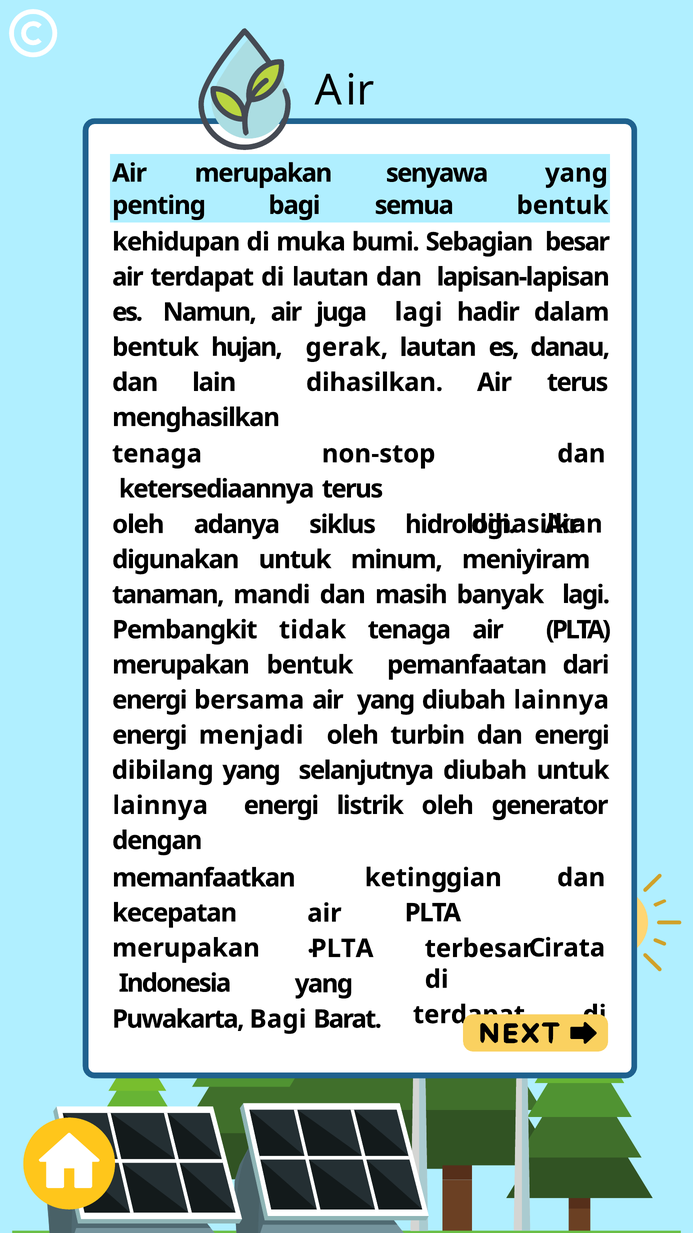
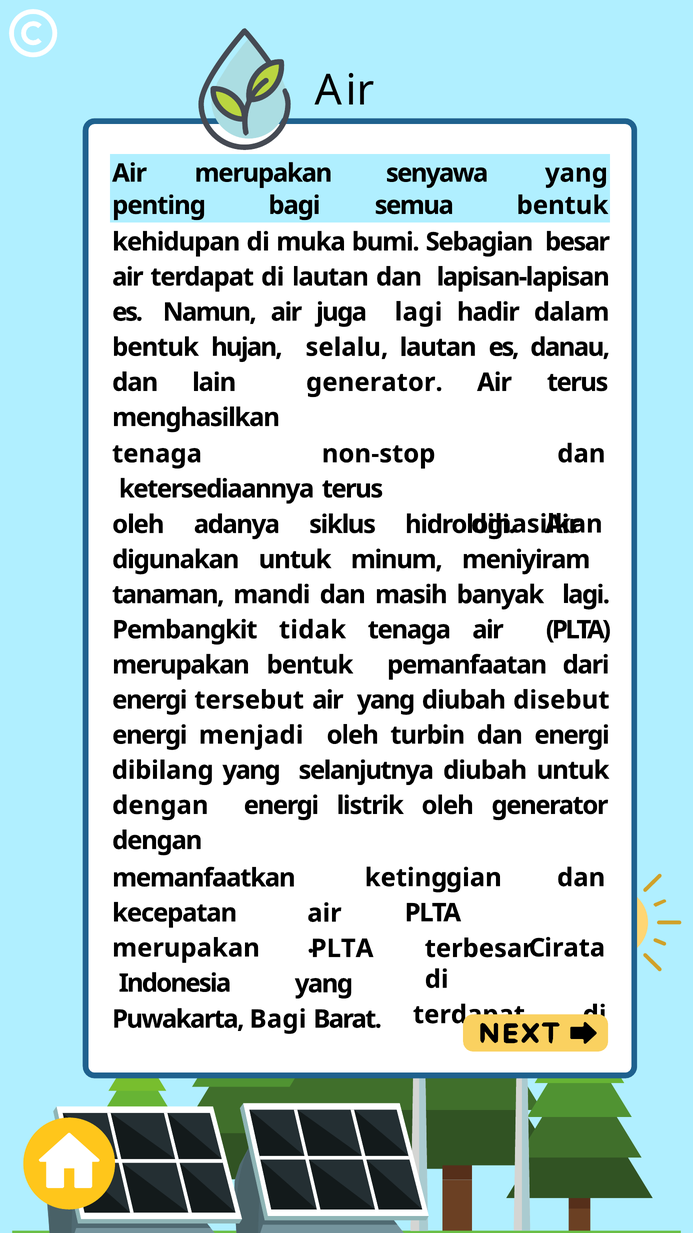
gerak: gerak -> selalu
lain dihasilkan: dihasilkan -> generator
bersama: bersama -> tersebut
diubah lainnya: lainnya -> disebut
lainnya at (160, 805): lainnya -> dengan
